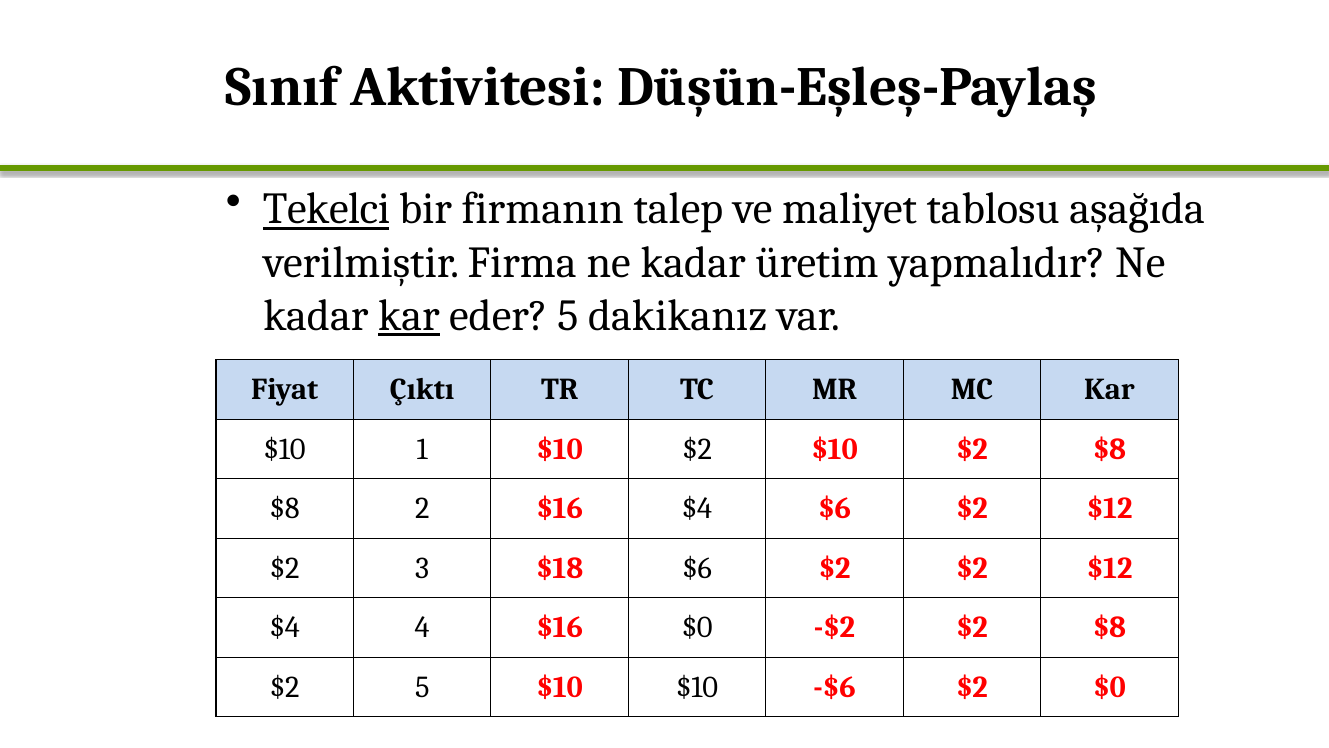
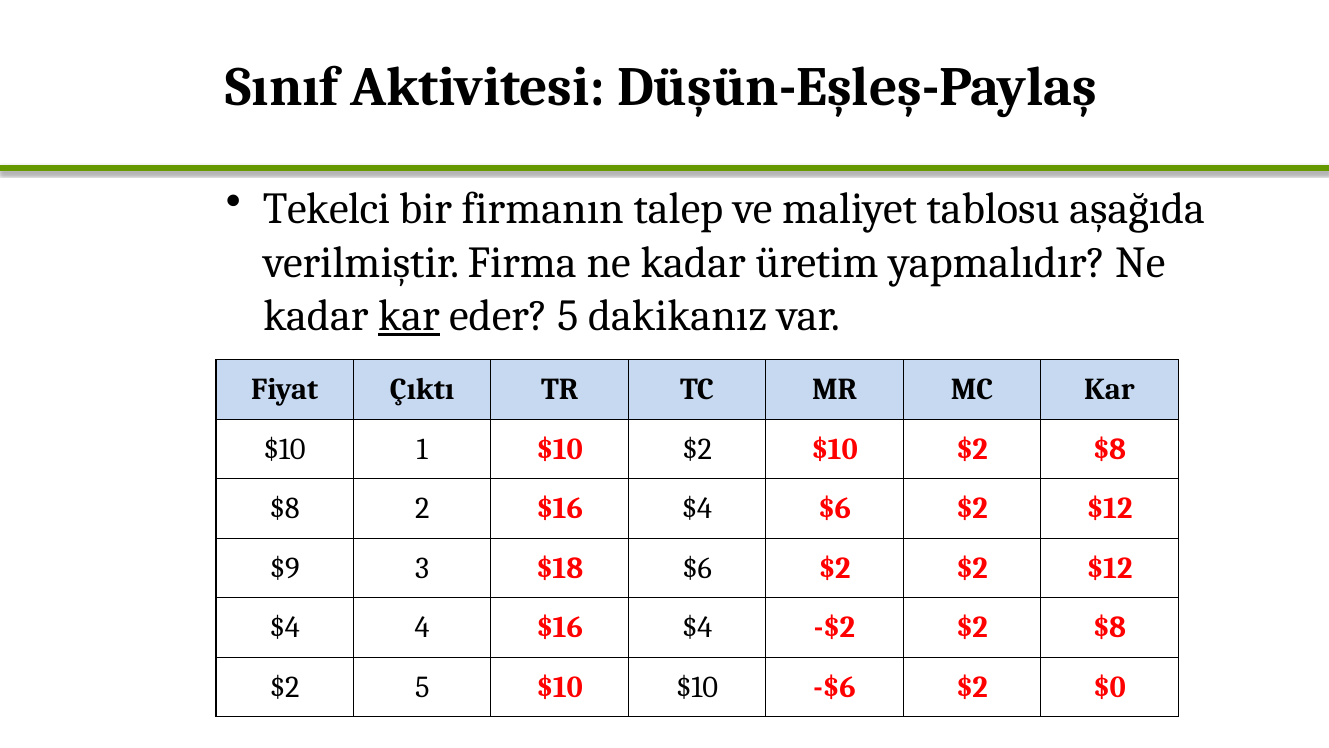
Tekelci underline: present -> none
$2 at (285, 568): $2 -> $9
4 $16 $0: $0 -> $4
